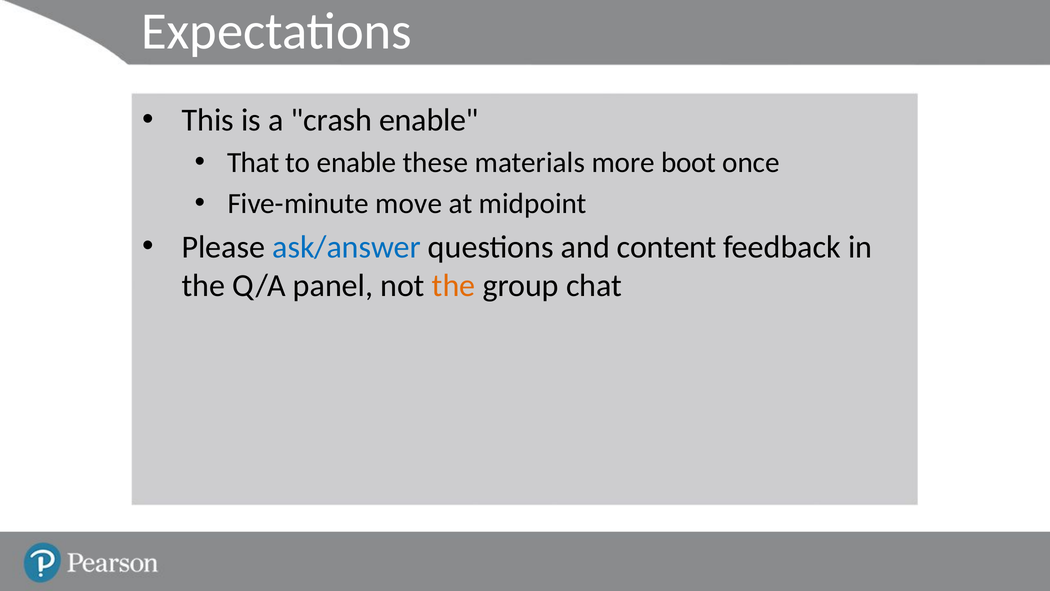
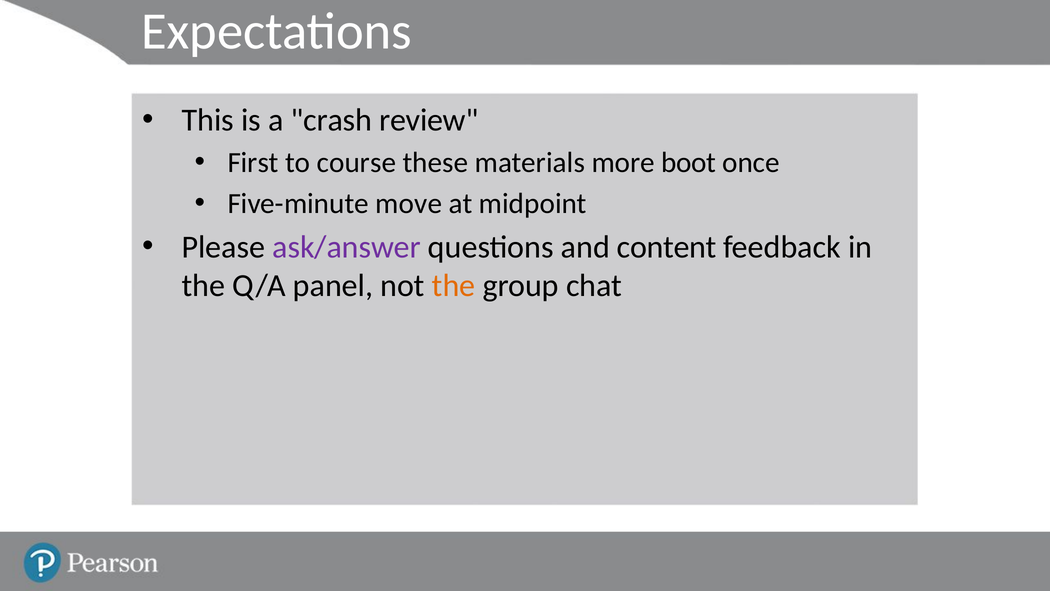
crash enable: enable -> review
That: That -> First
to enable: enable -> course
ask/answer colour: blue -> purple
